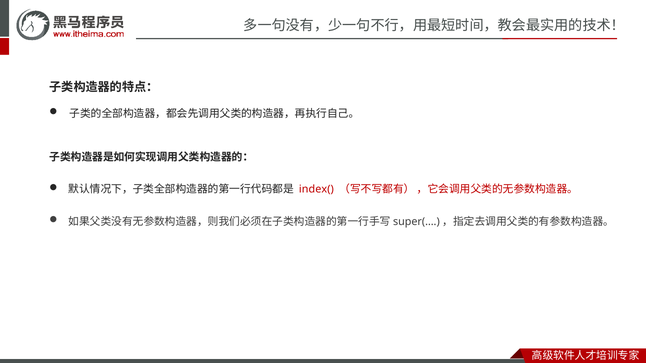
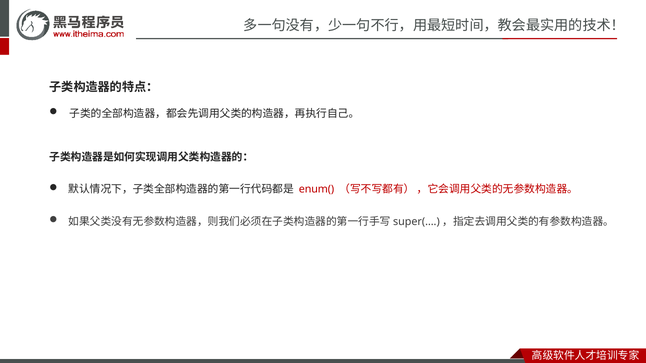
index(: index( -> enum(
